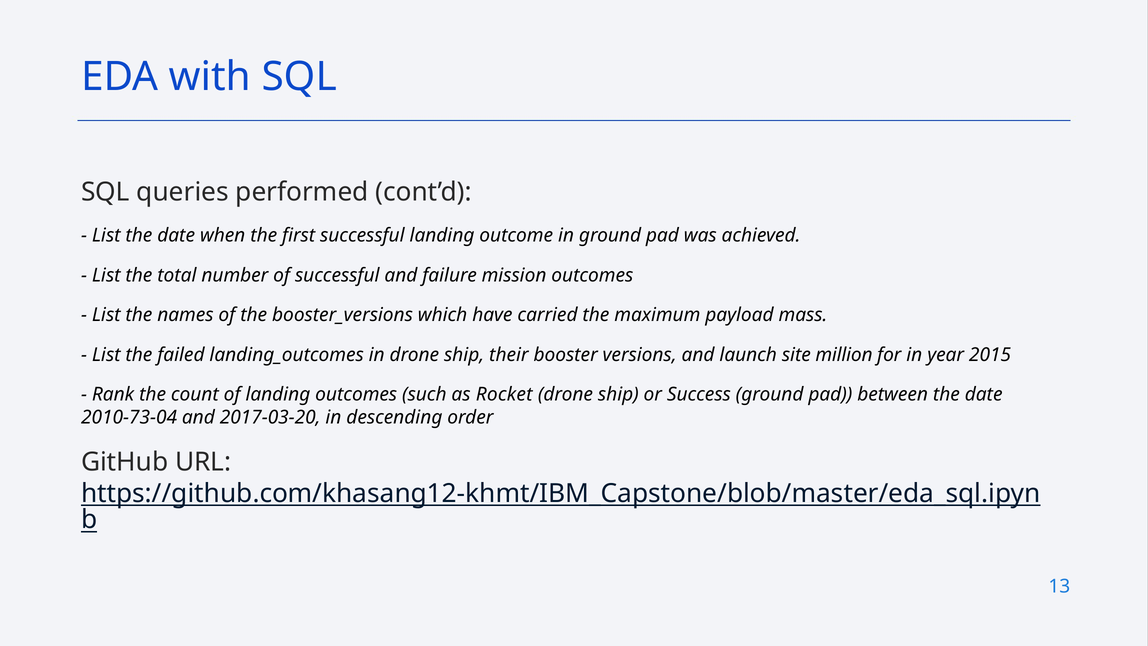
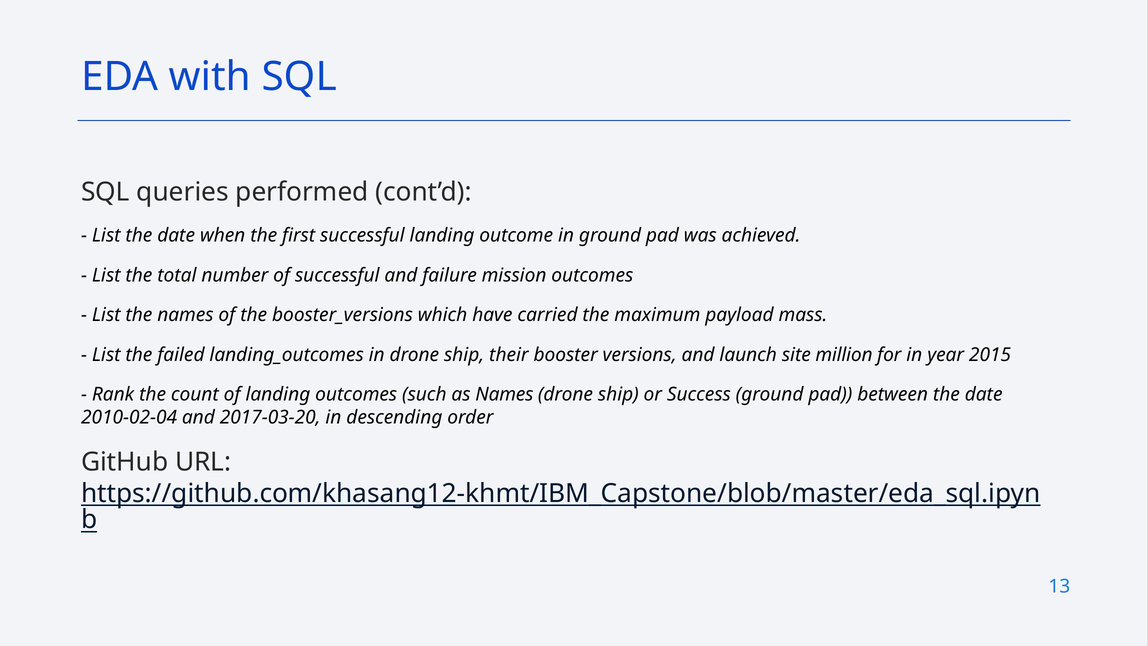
as Rocket: Rocket -> Names
2010-73-04: 2010-73-04 -> 2010-02-04
